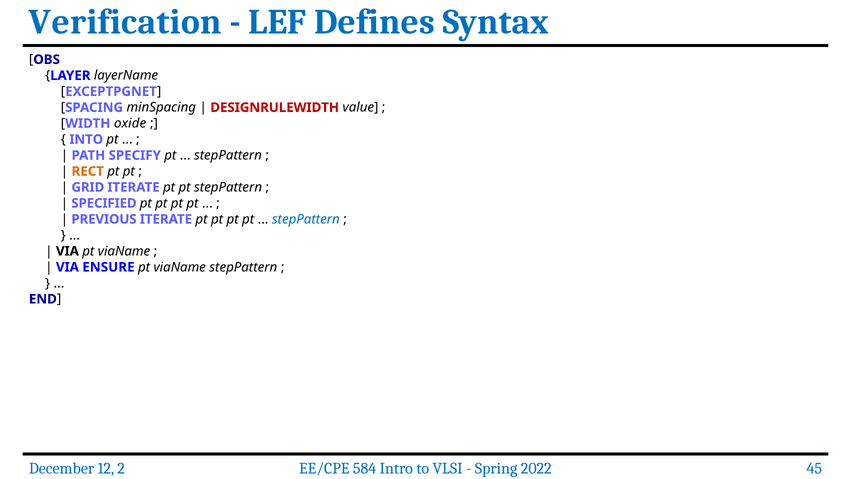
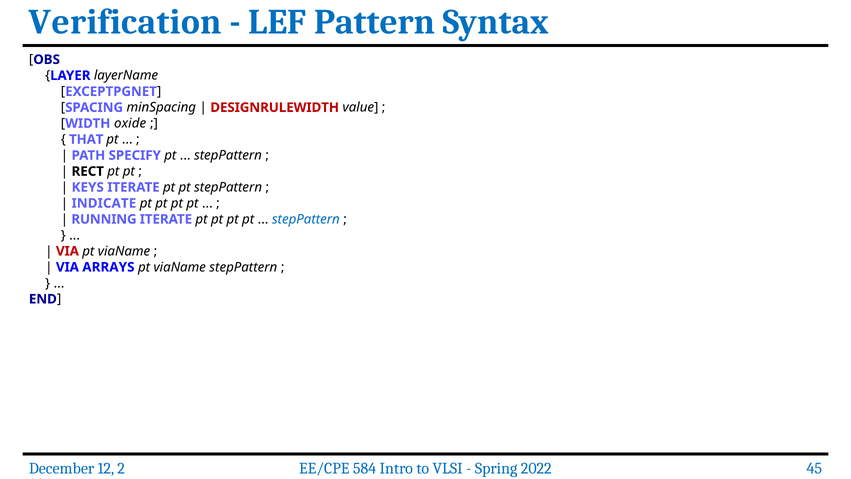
Defines: Defines -> Pattern
INTO: INTO -> THAT
RECT colour: orange -> black
GRID: GRID -> KEYS
SPECIFIED: SPECIFIED -> INDICATE
PREVIOUS: PREVIOUS -> RUNNING
VIA at (67, 251) colour: black -> red
ENSURE: ENSURE -> ARRAYS
